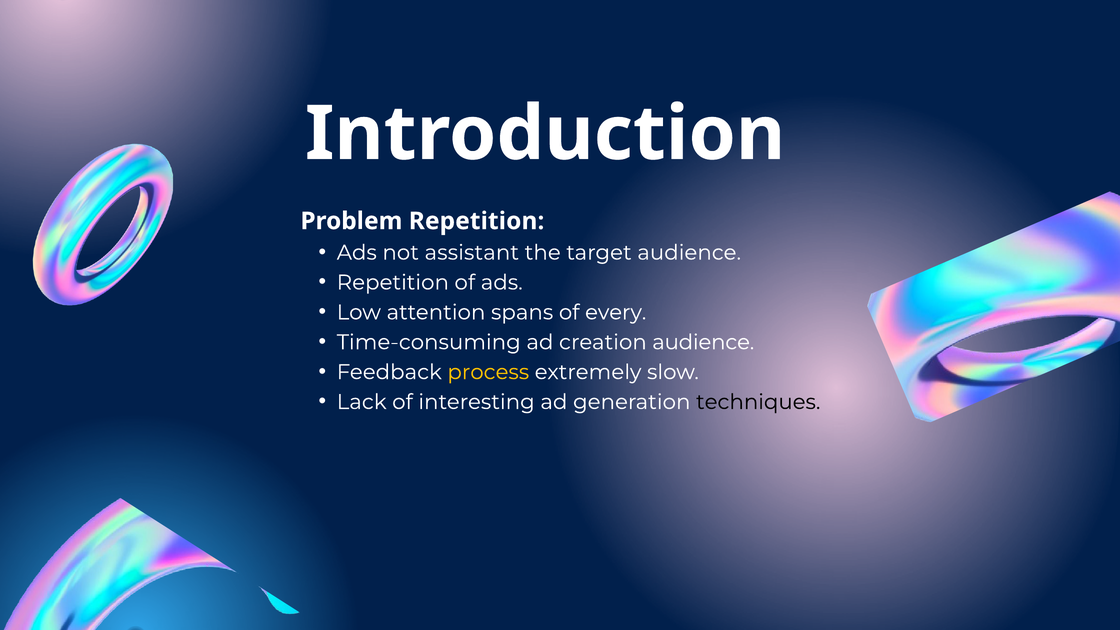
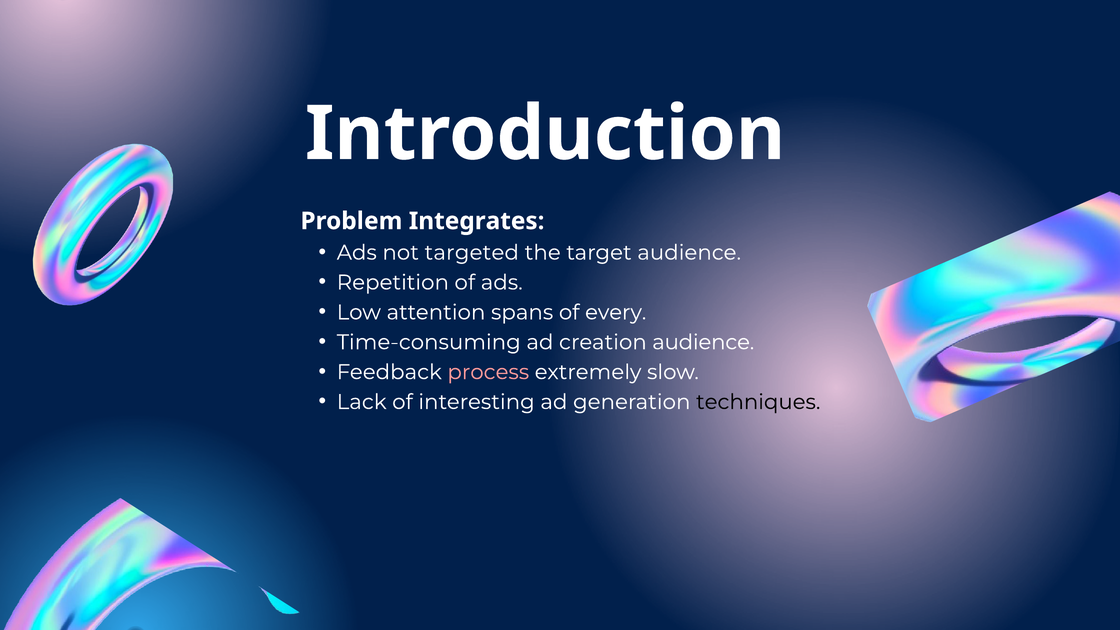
Problem Repetition: Repetition -> Integrates
assistant: assistant -> targeted
process colour: yellow -> pink
